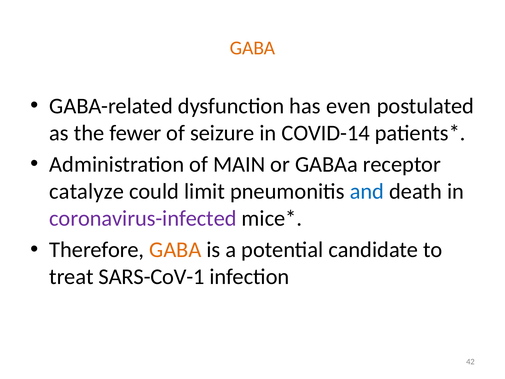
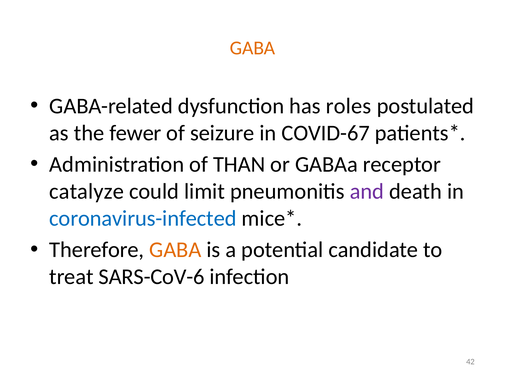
even: even -> roles
COVID-14: COVID-14 -> COVID-67
MAIN: MAIN -> THAN
and colour: blue -> purple
coronavirus-infected colour: purple -> blue
SARS-CoV-1: SARS-CoV-1 -> SARS-CoV-6
